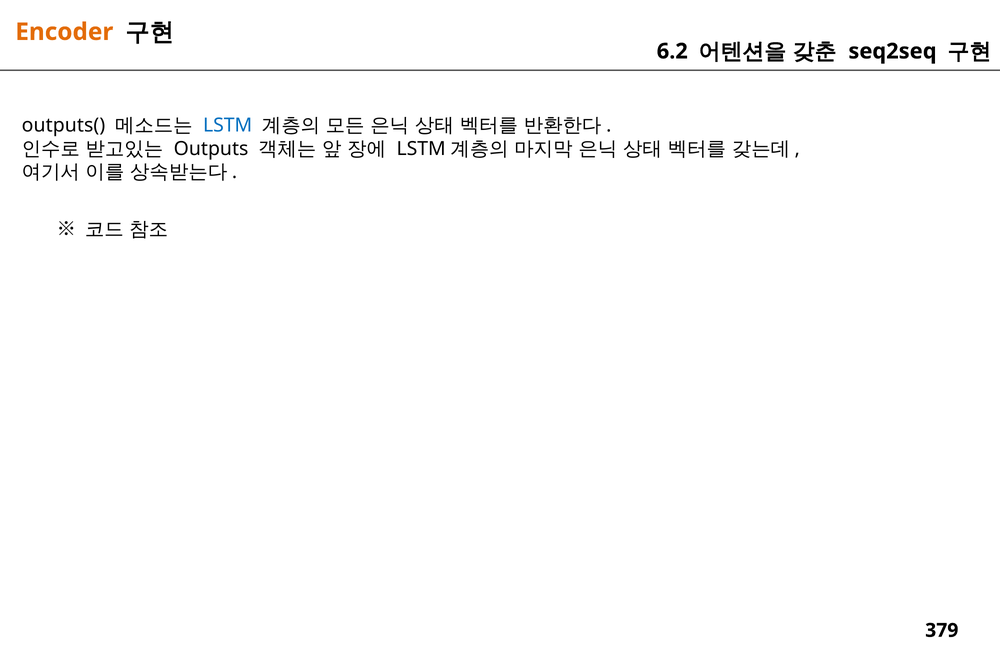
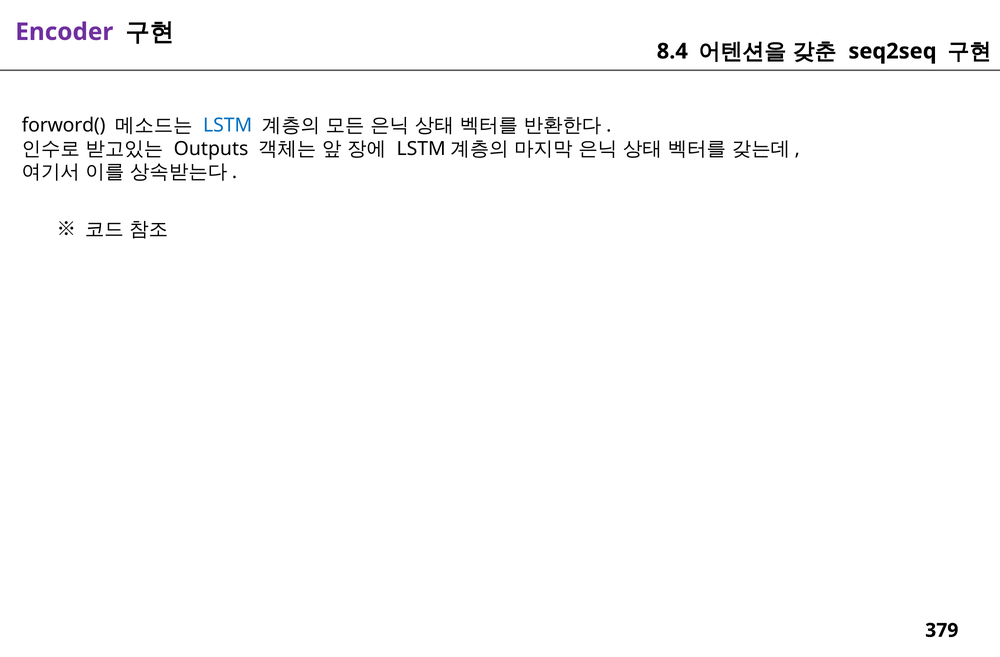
Encoder colour: orange -> purple
6.2: 6.2 -> 8.4
outputs(: outputs( -> forword(
